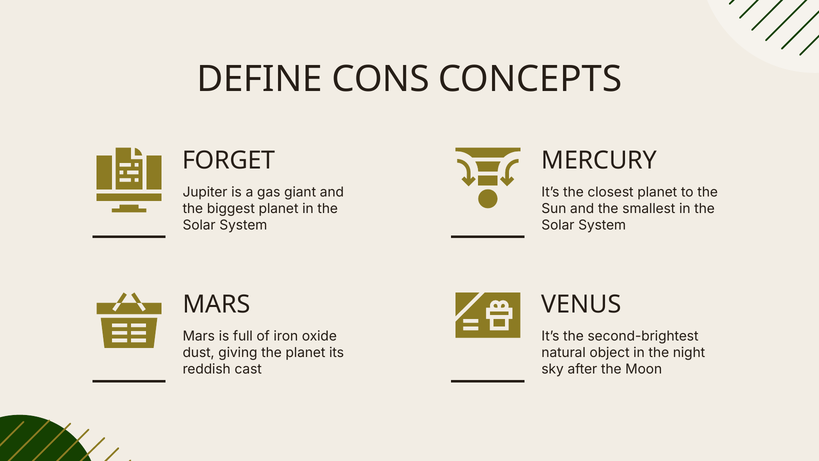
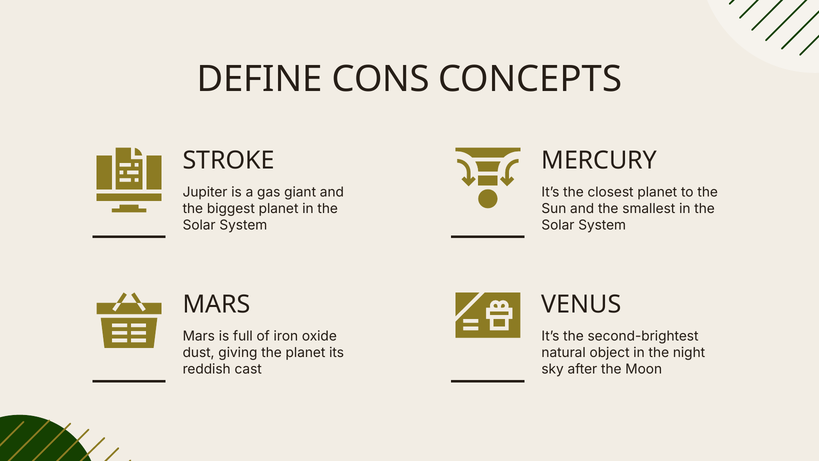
FORGET: FORGET -> STROKE
